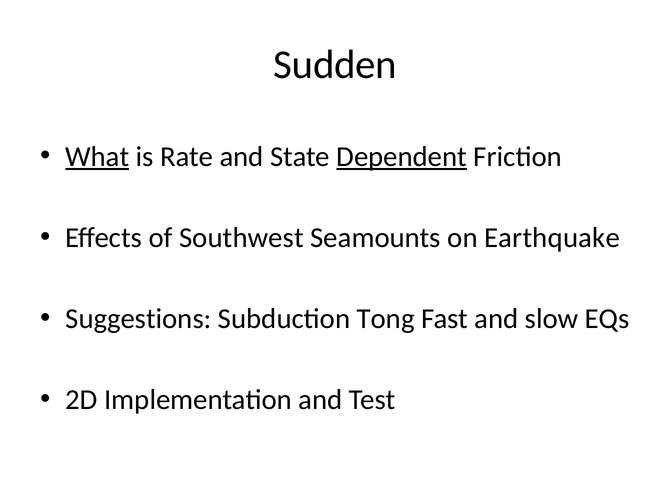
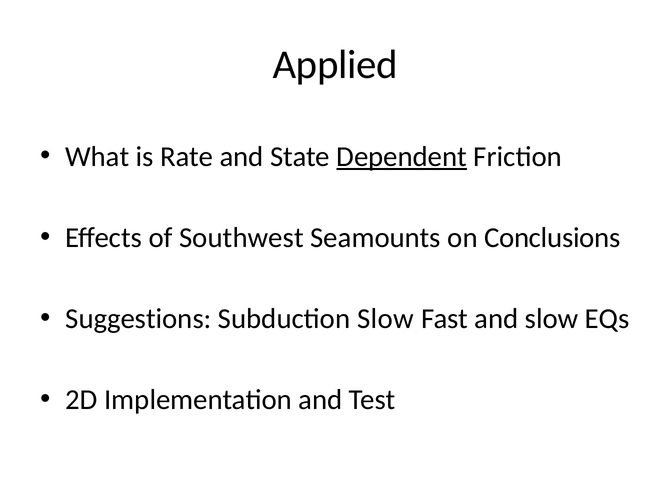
Sudden: Sudden -> Applied
What underline: present -> none
Earthquake: Earthquake -> Conclusions
Subduction Tong: Tong -> Slow
